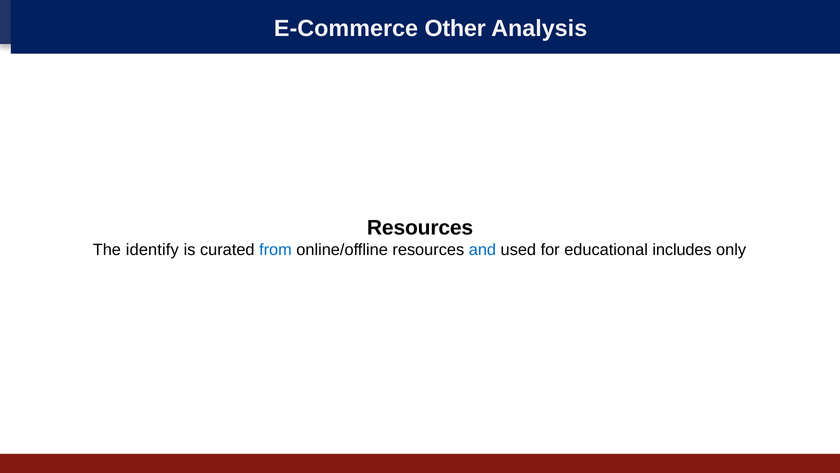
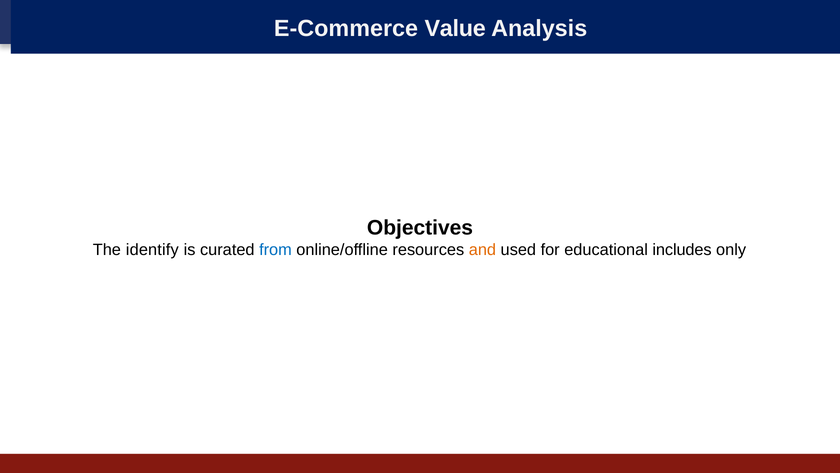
Other: Other -> Value
Resources at (420, 228): Resources -> Objectives
and at (482, 250) colour: blue -> orange
